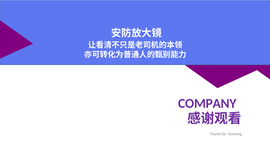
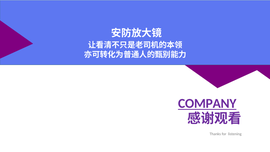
COMPANY underline: none -> present
